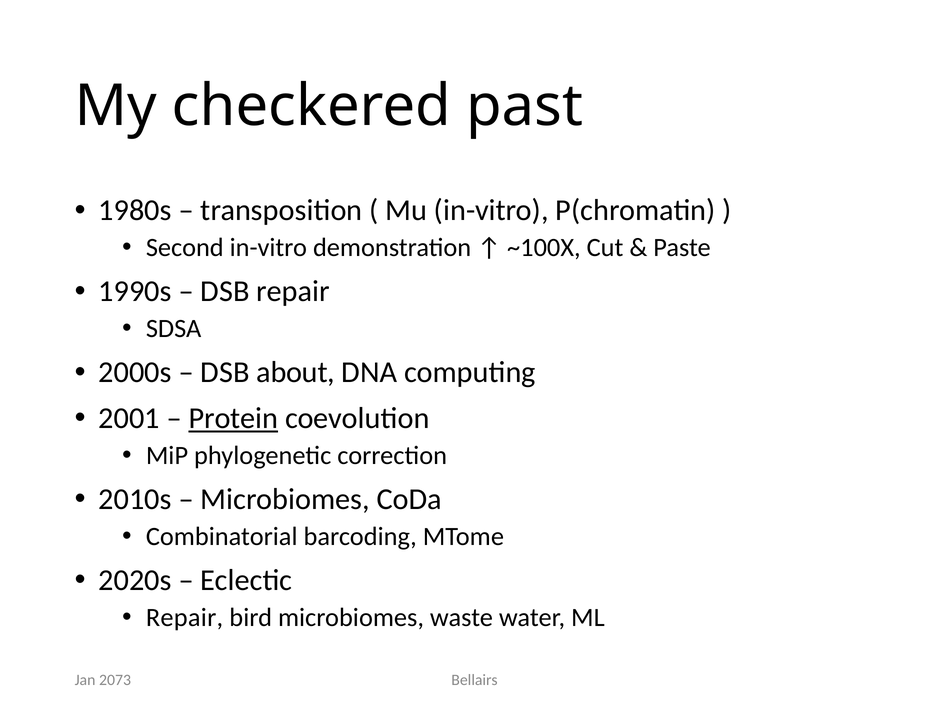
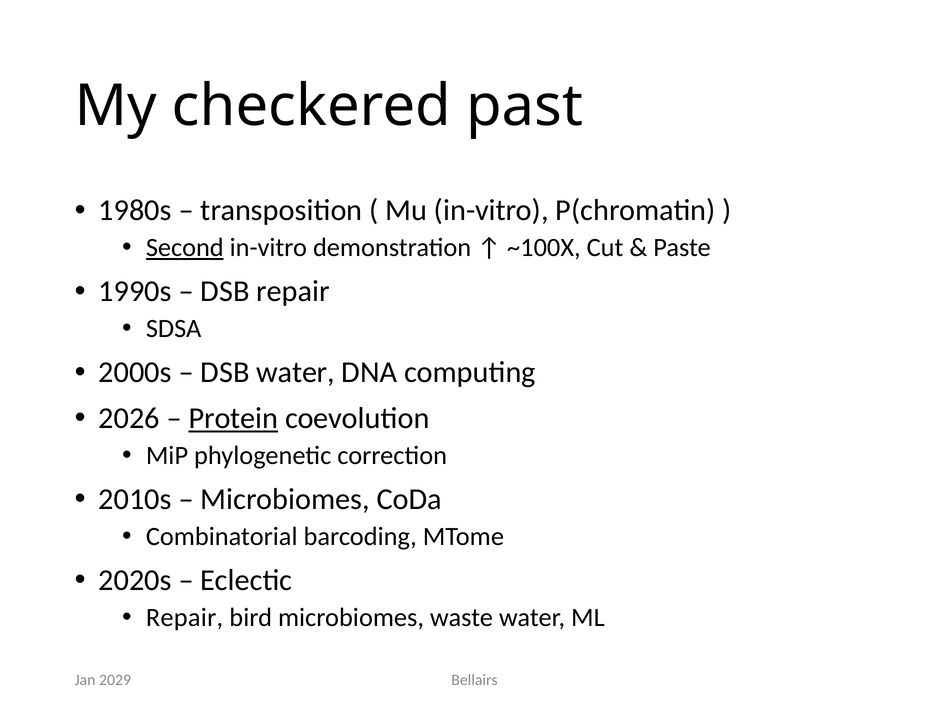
Second underline: none -> present
DSB about: about -> water
2001: 2001 -> 2026
2073: 2073 -> 2029
